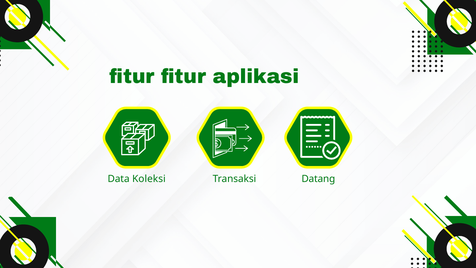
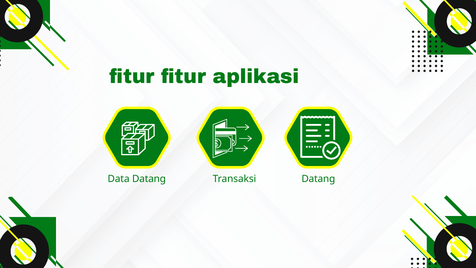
Data Koleksi: Koleksi -> Datang
